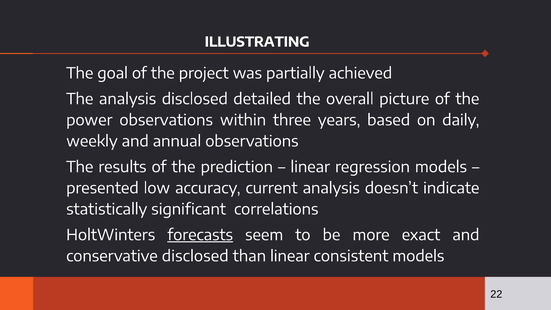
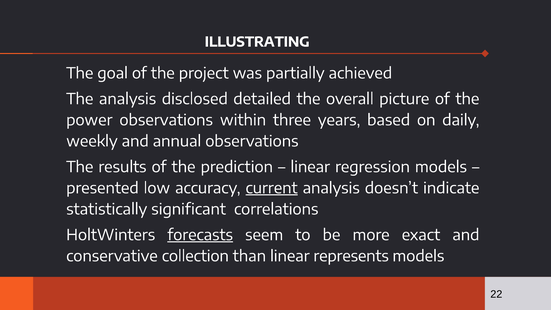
current underline: none -> present
conservative disclosed: disclosed -> collection
consistent: consistent -> represents
